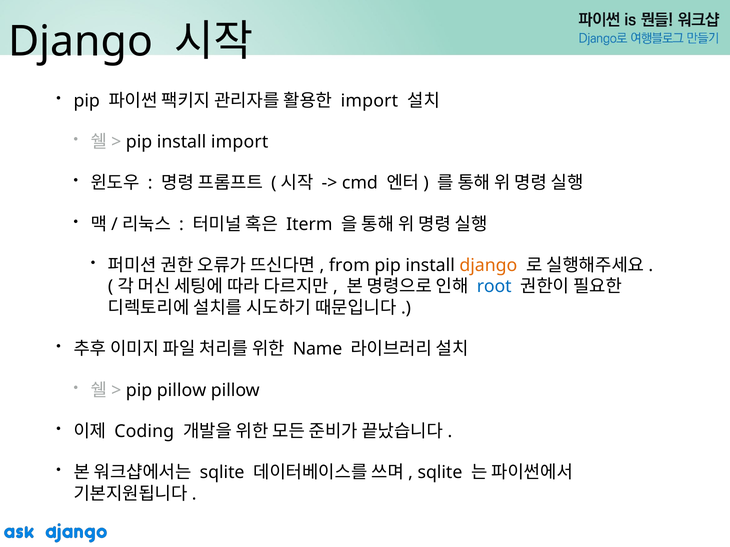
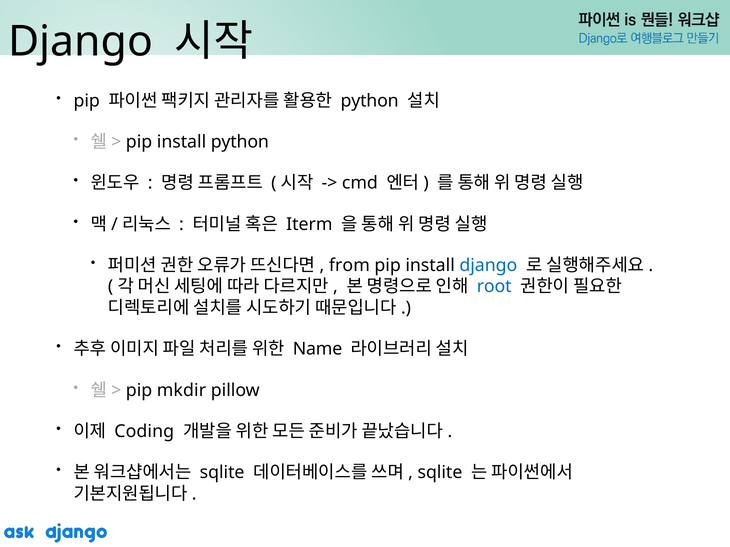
import at (369, 101): import -> python
install import: import -> python
django at (488, 266) colour: orange -> blue
pip pillow: pillow -> mkdir
